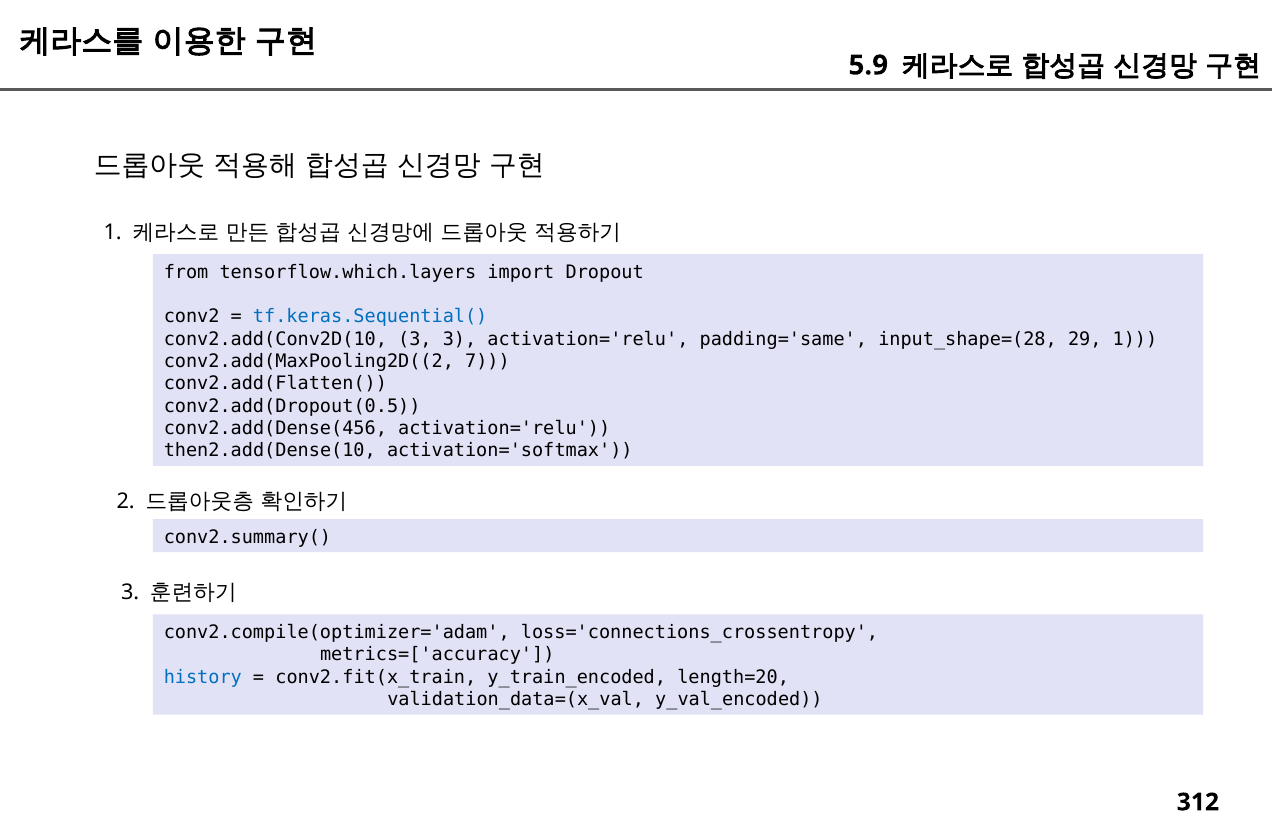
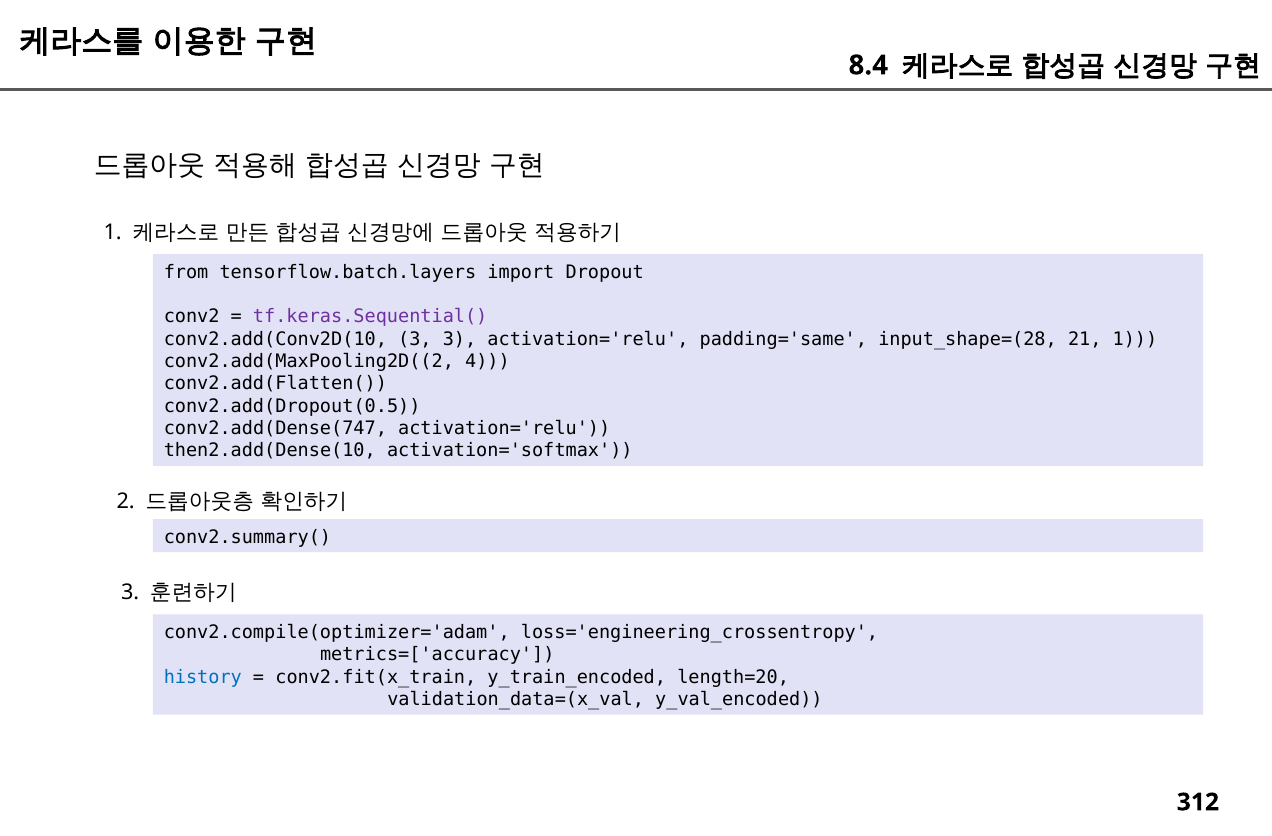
5.9: 5.9 -> 8.4
tensorflow.which.layers: tensorflow.which.layers -> tensorflow.batch.layers
tf.keras.Sequential( colour: blue -> purple
29: 29 -> 21
7: 7 -> 4
conv2.add(Dense(456: conv2.add(Dense(456 -> conv2.add(Dense(747
loss='connections_crossentropy: loss='connections_crossentropy -> loss='engineering_crossentropy
